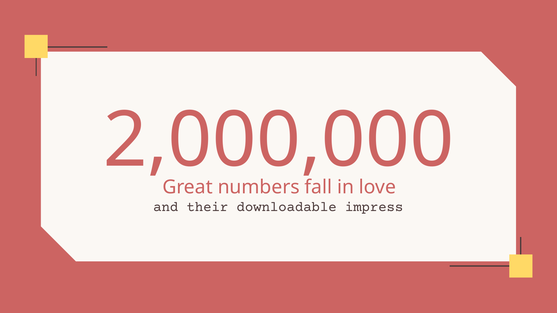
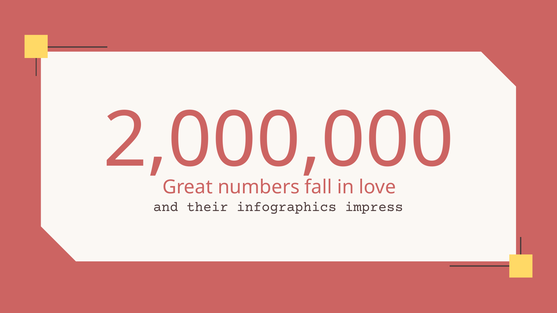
downloadable: downloadable -> infographics
